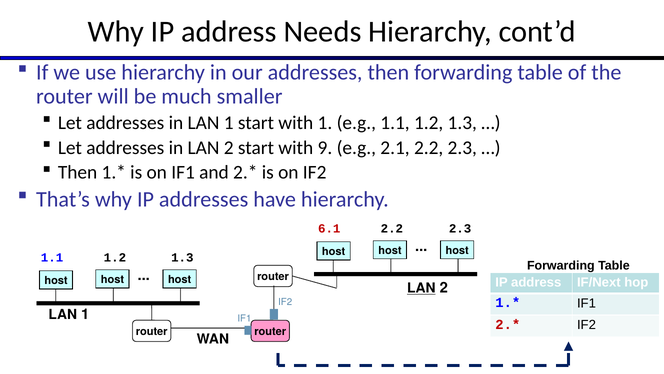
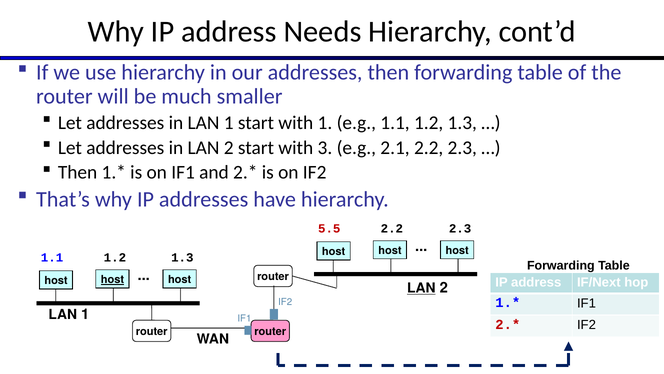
9: 9 -> 3
6.1: 6.1 -> 5.5
host at (112, 279) underline: none -> present
